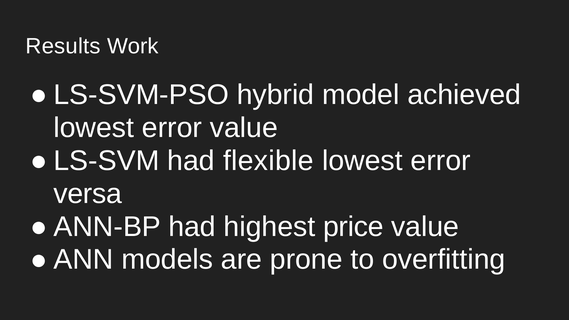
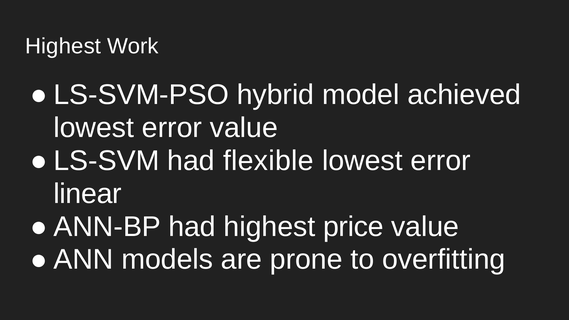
Results at (63, 46): Results -> Highest
versa: versa -> linear
